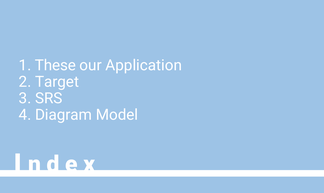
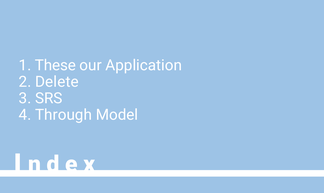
Target: Target -> Delete
Diagram: Diagram -> Through
